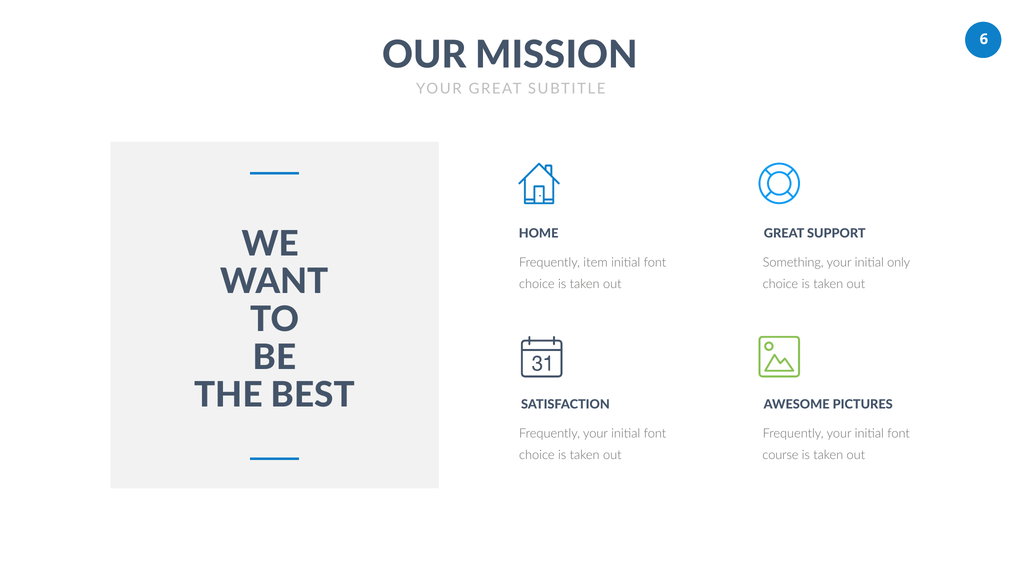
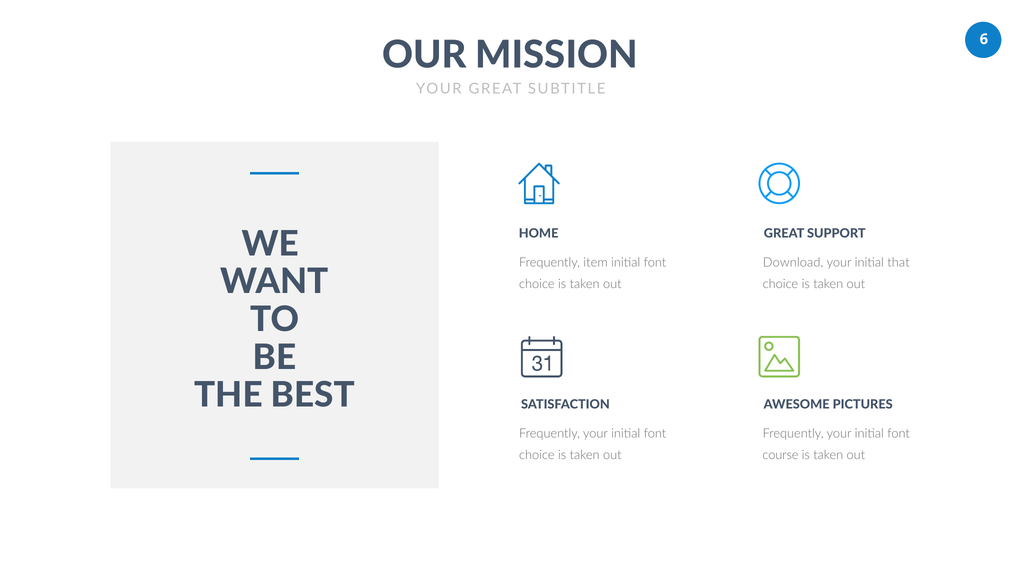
Something: Something -> Download
only: only -> that
